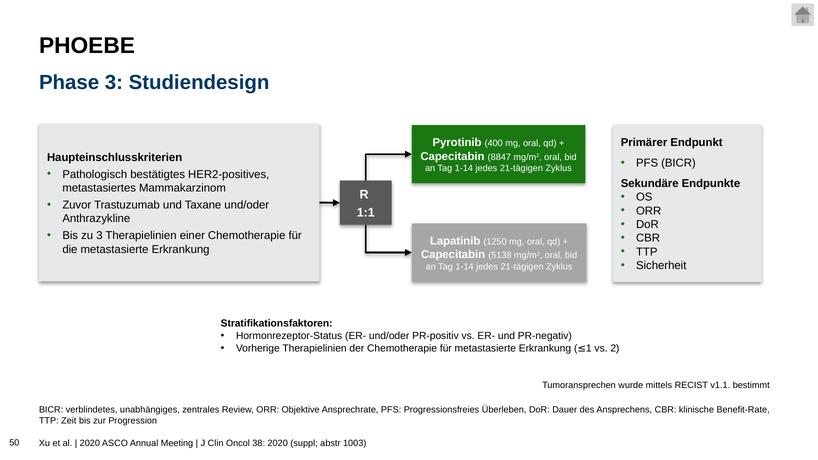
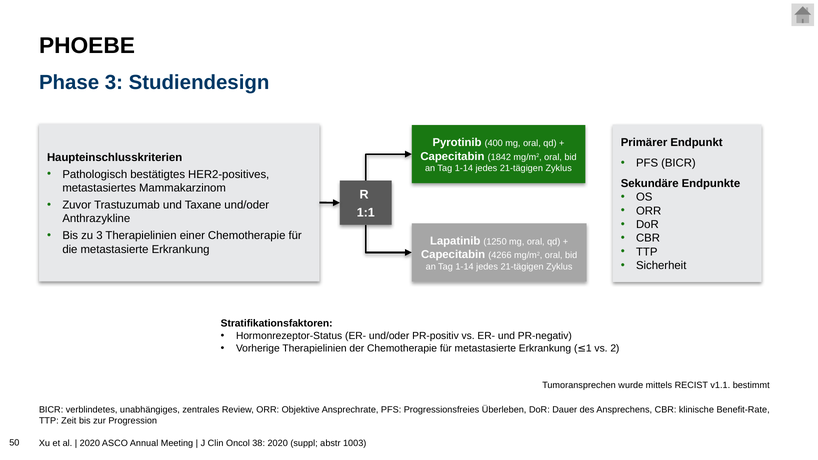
8847: 8847 -> 1842
5138: 5138 -> 4266
